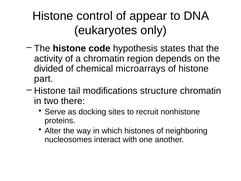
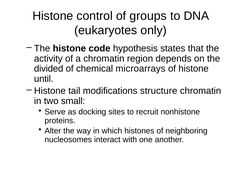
appear: appear -> groups
part: part -> until
there: there -> small
